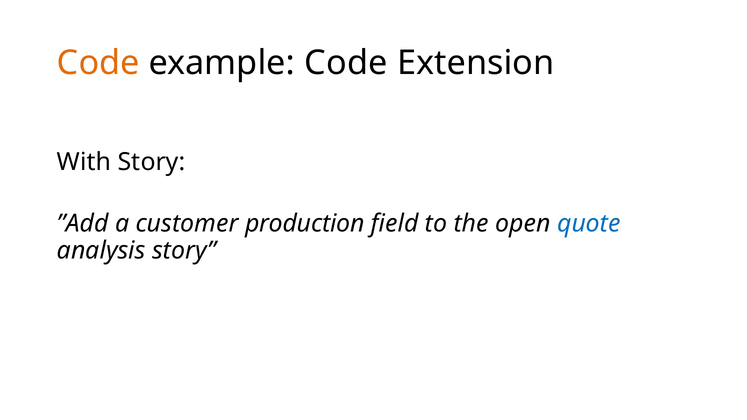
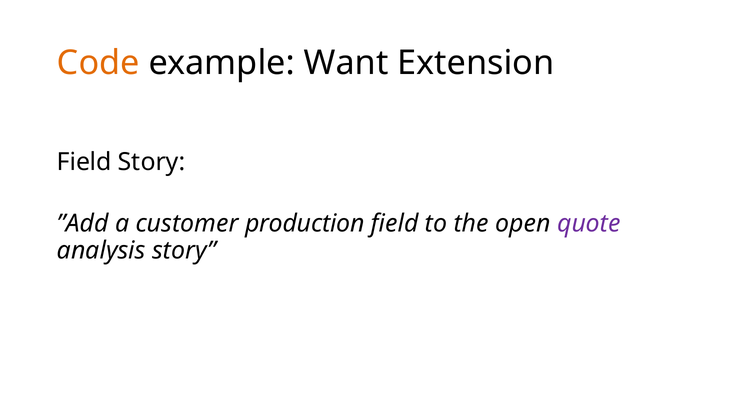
example Code: Code -> Want
With at (84, 162): With -> Field
quote colour: blue -> purple
